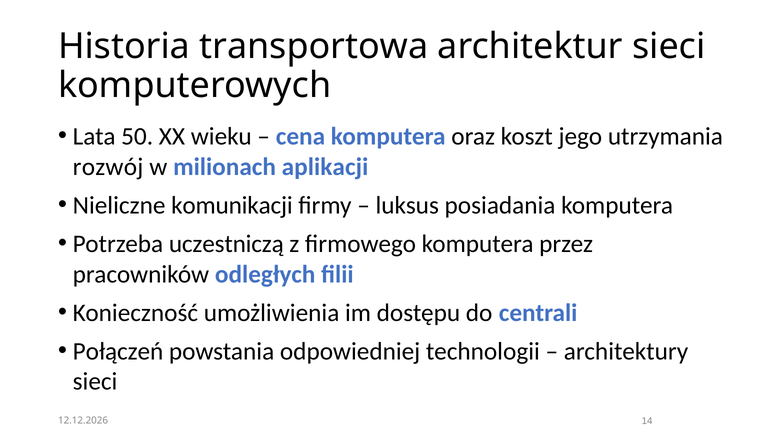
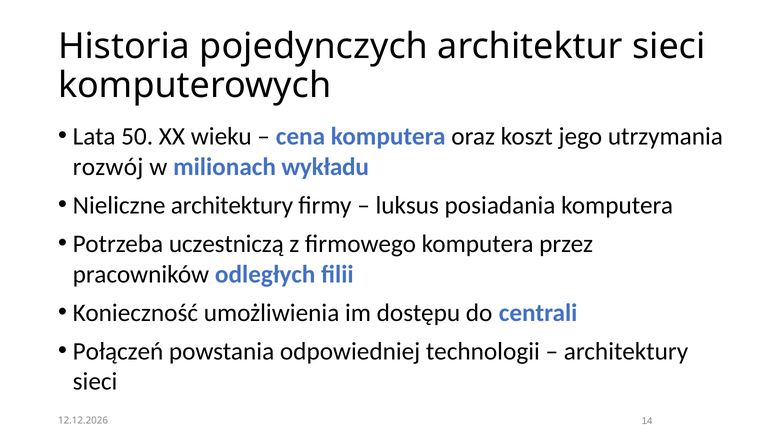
transportowa: transportowa -> pojedynczych
aplikacji: aplikacji -> wykładu
Nieliczne komunikacji: komunikacji -> architektury
